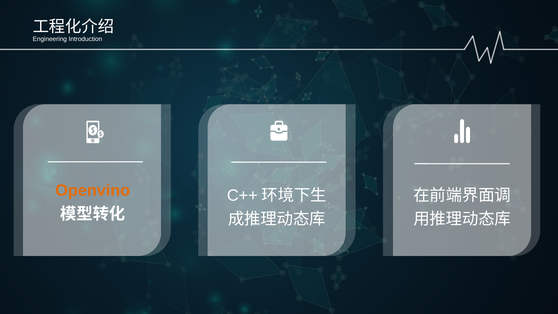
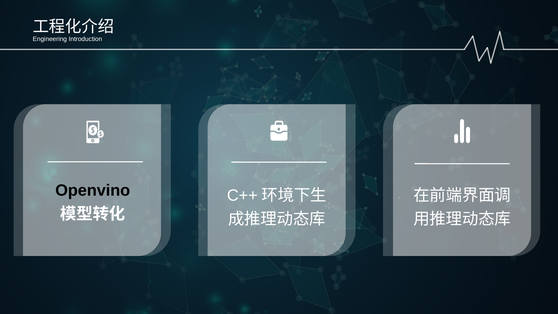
Openvino colour: orange -> black
